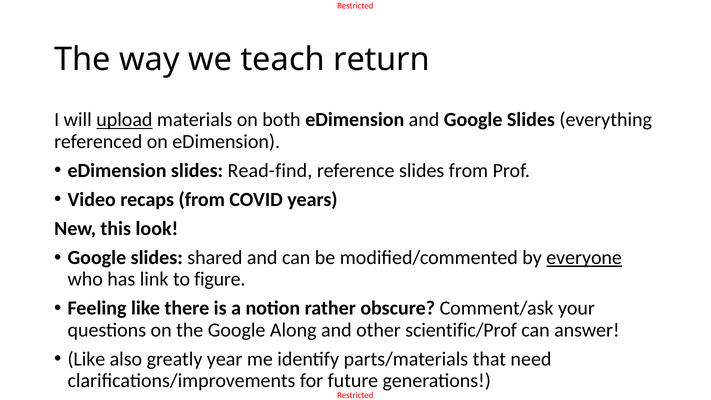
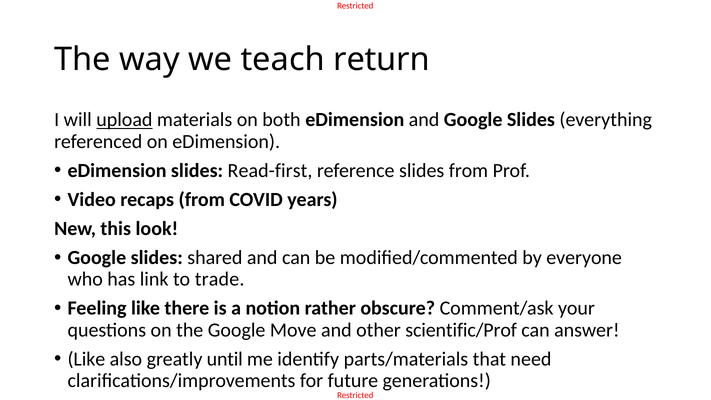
Read-find: Read-find -> Read-first
everyone underline: present -> none
figure: figure -> trade
Along: Along -> Move
year: year -> until
